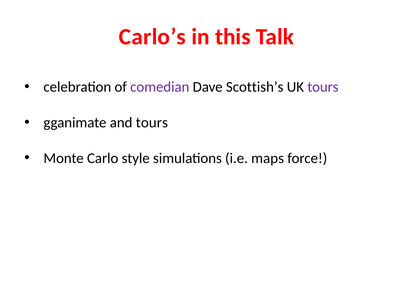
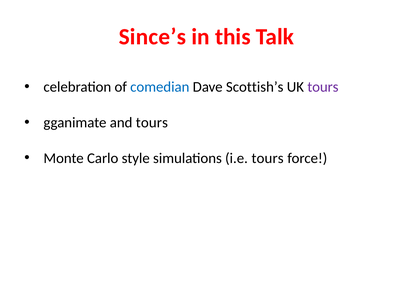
Carlo’s: Carlo’s -> Since’s
comedian colour: purple -> blue
i.e maps: maps -> tours
